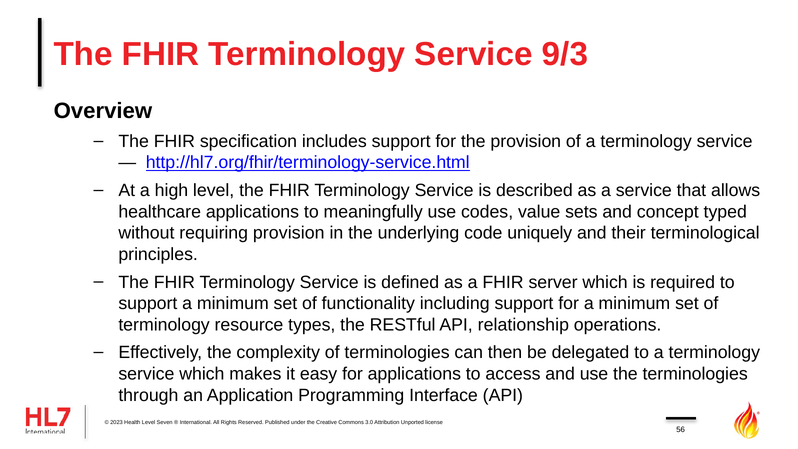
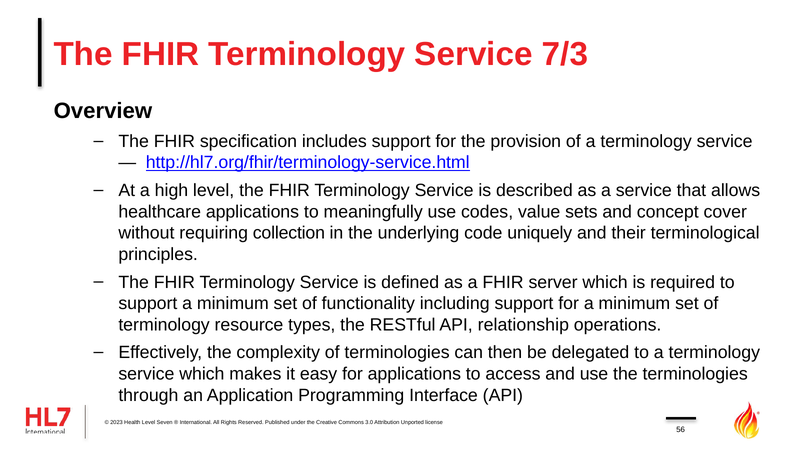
9/3: 9/3 -> 7/3
typed: typed -> cover
requiring provision: provision -> collection
